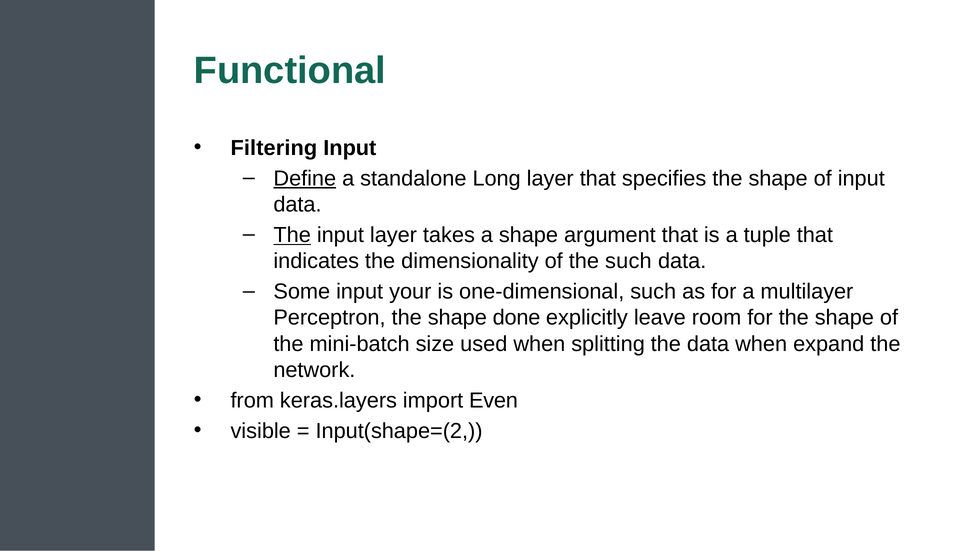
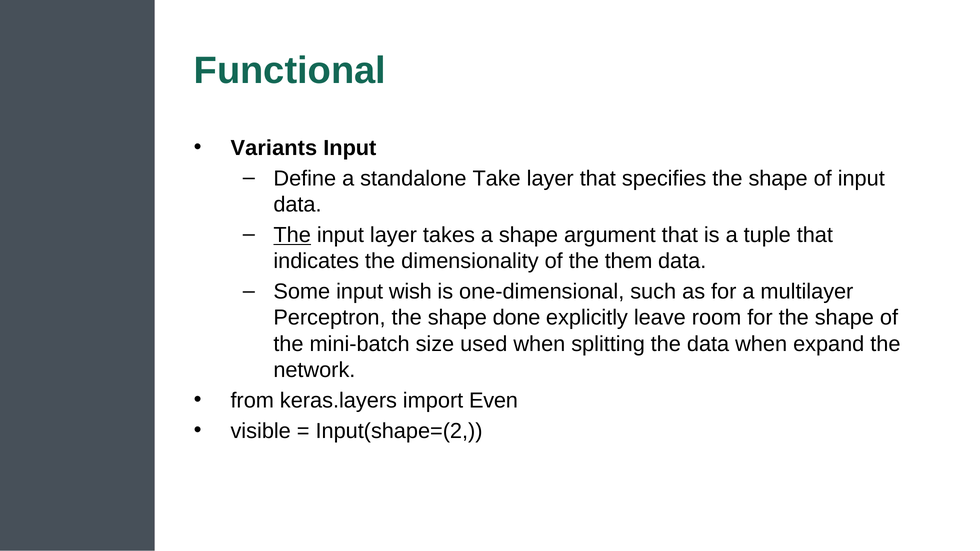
Filtering: Filtering -> Variants
Define underline: present -> none
Long: Long -> Take
the such: such -> them
your: your -> wish
